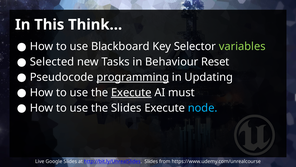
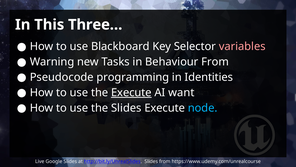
Think…: Think… -> Three…
variables colour: light green -> pink
Selected: Selected -> Warning
Behaviour Reset: Reset -> From
programming underline: present -> none
Updating: Updating -> Identities
must: must -> want
